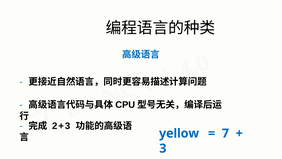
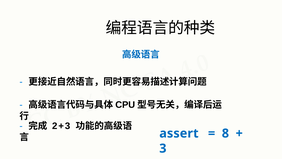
yellow: yellow -> assert
7: 7 -> 8
